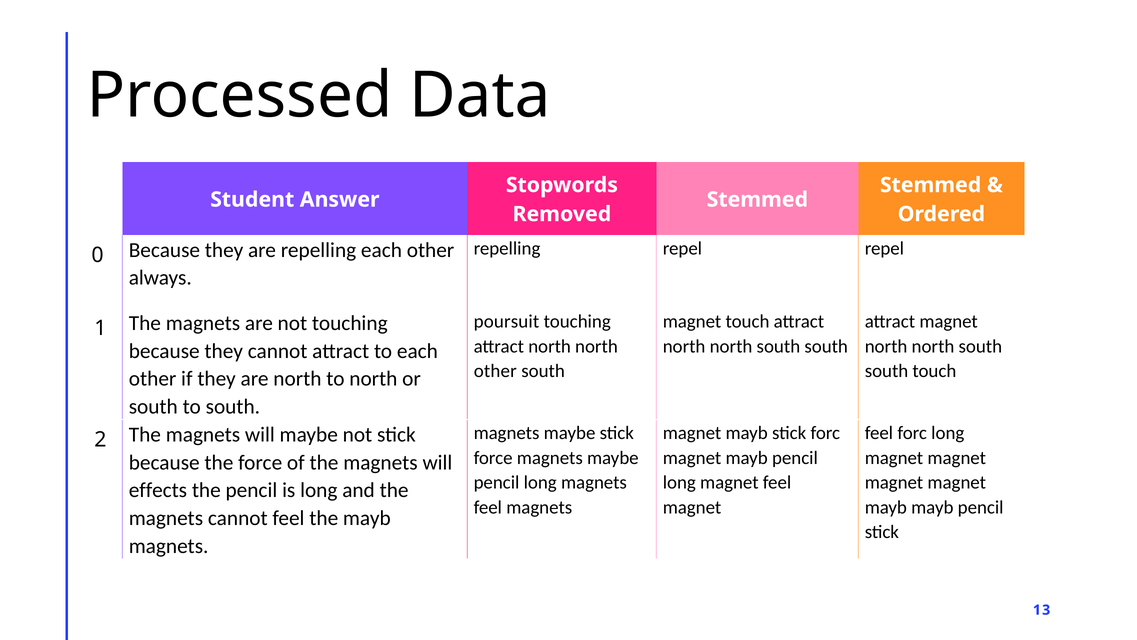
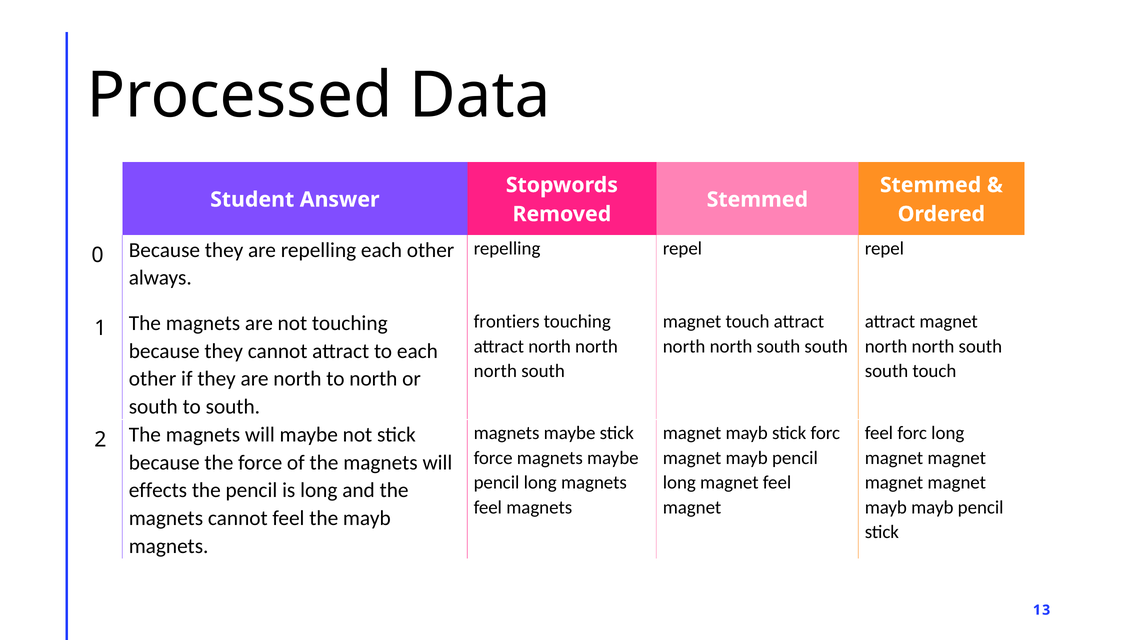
poursuit: poursuit -> frontiers
other at (495, 371): other -> north
